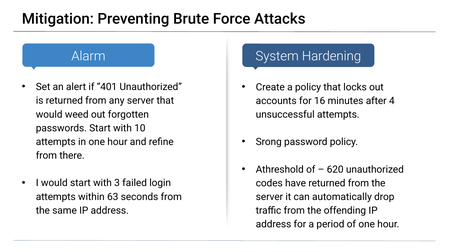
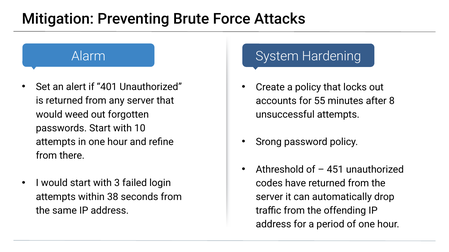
16: 16 -> 55
4: 4 -> 8
620: 620 -> 451
63: 63 -> 38
